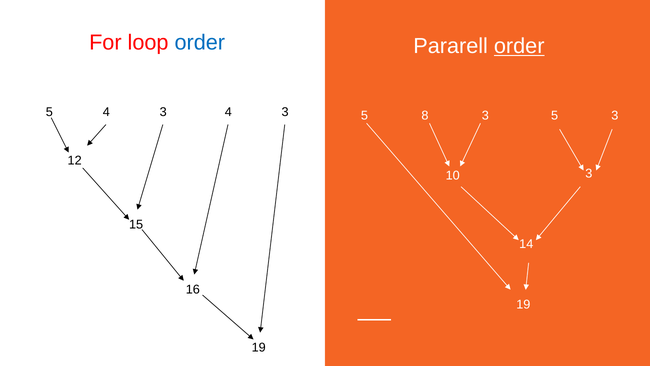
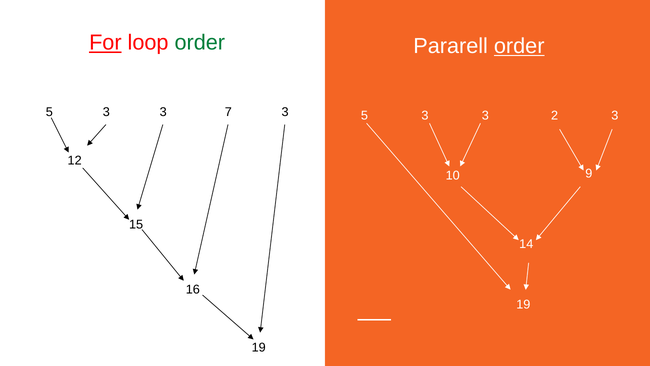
For underline: none -> present
order at (200, 43) colour: blue -> green
4 at (106, 112): 4 -> 3
3 4: 4 -> 7
8 at (425, 115): 8 -> 3
3 5: 5 -> 2
10 3: 3 -> 9
